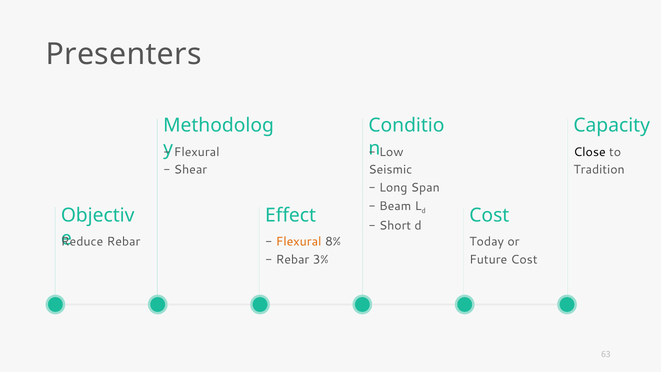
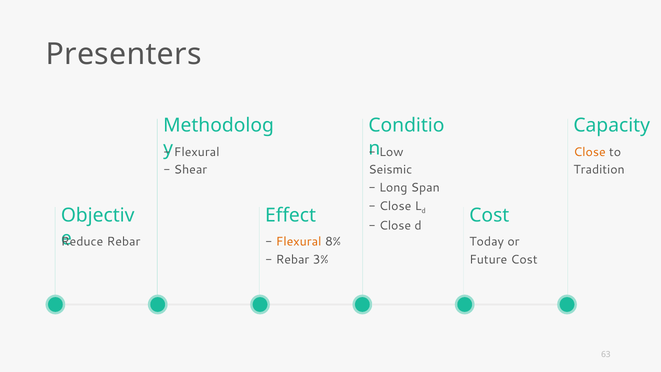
Close at (590, 152) colour: black -> orange
Beam at (395, 206): Beam -> Close
Short at (395, 226): Short -> Close
